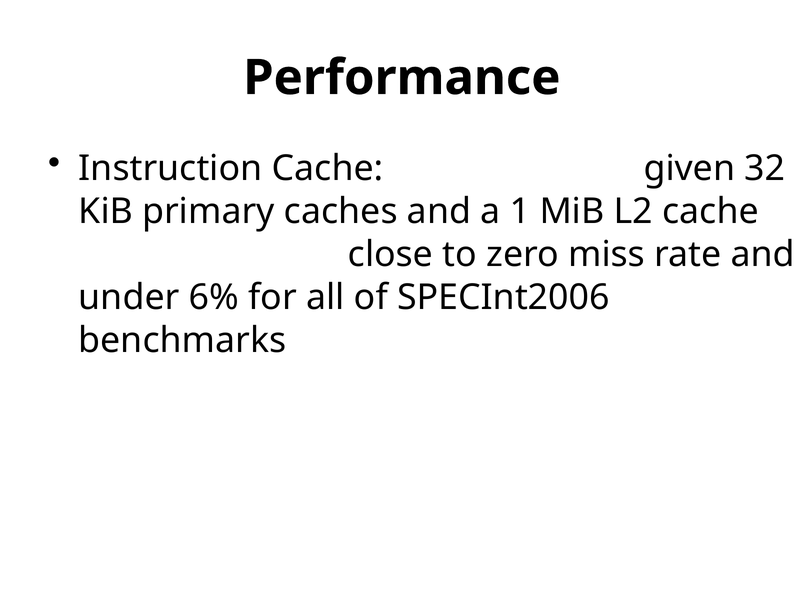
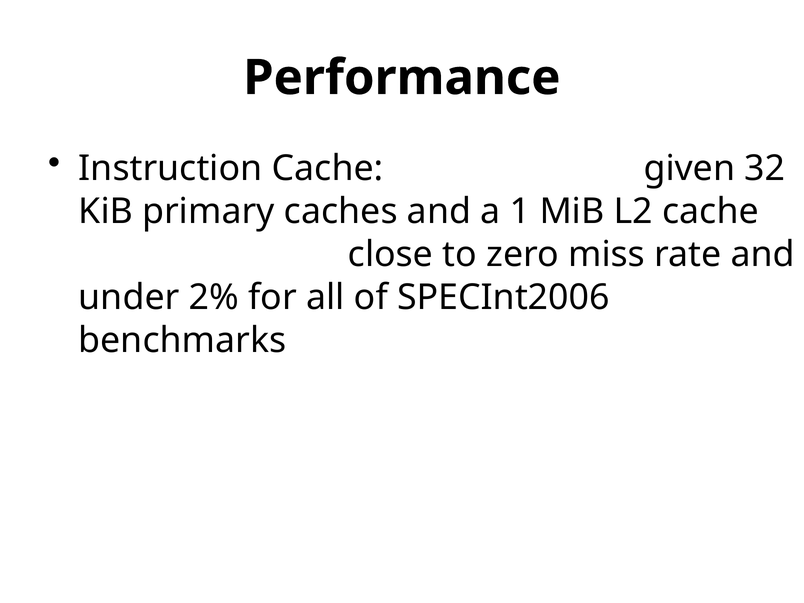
6%: 6% -> 2%
